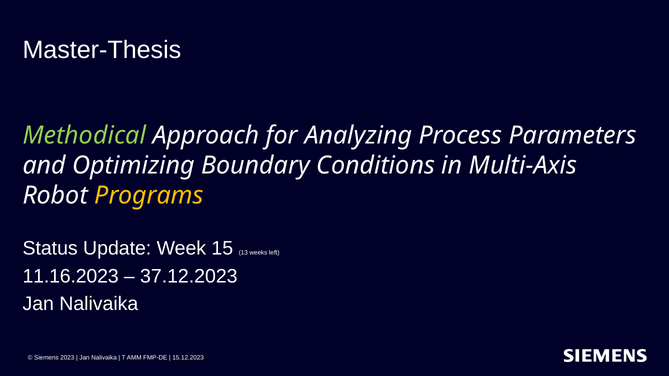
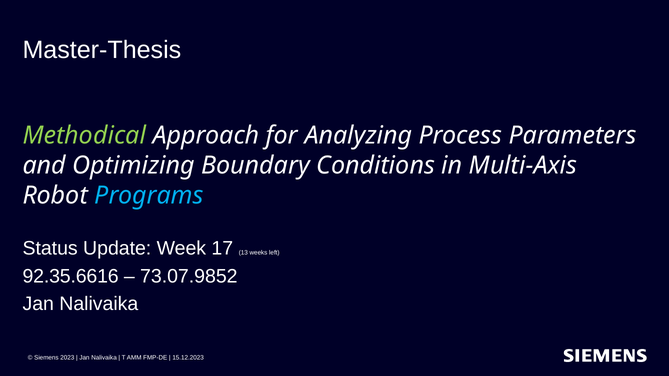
Programs colour: yellow -> light blue
15: 15 -> 17
11.16.2023: 11.16.2023 -> 92.35.6616
37.12.2023: 37.12.2023 -> 73.07.9852
